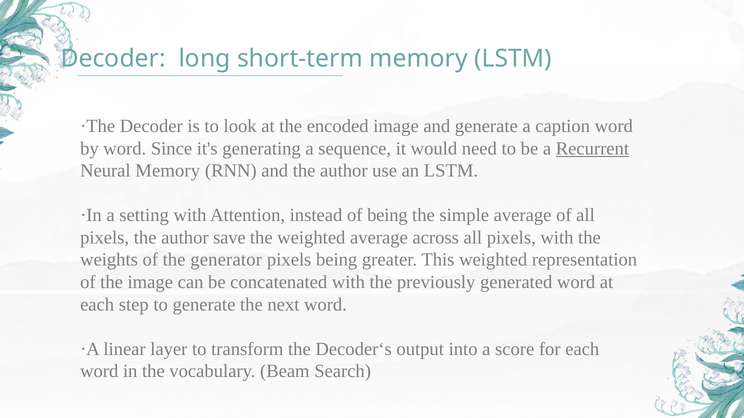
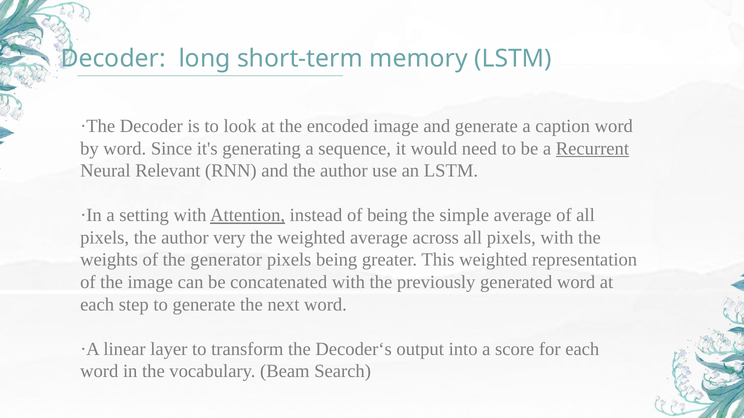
Neural Memory: Memory -> Relevant
Attention underline: none -> present
save: save -> very
